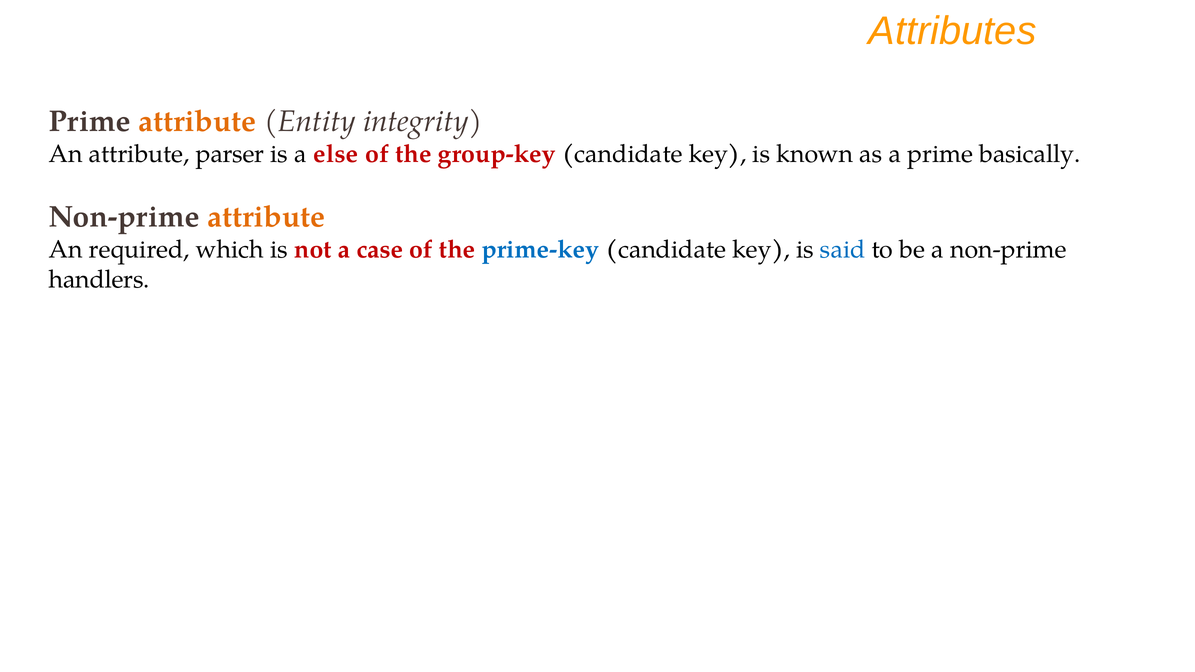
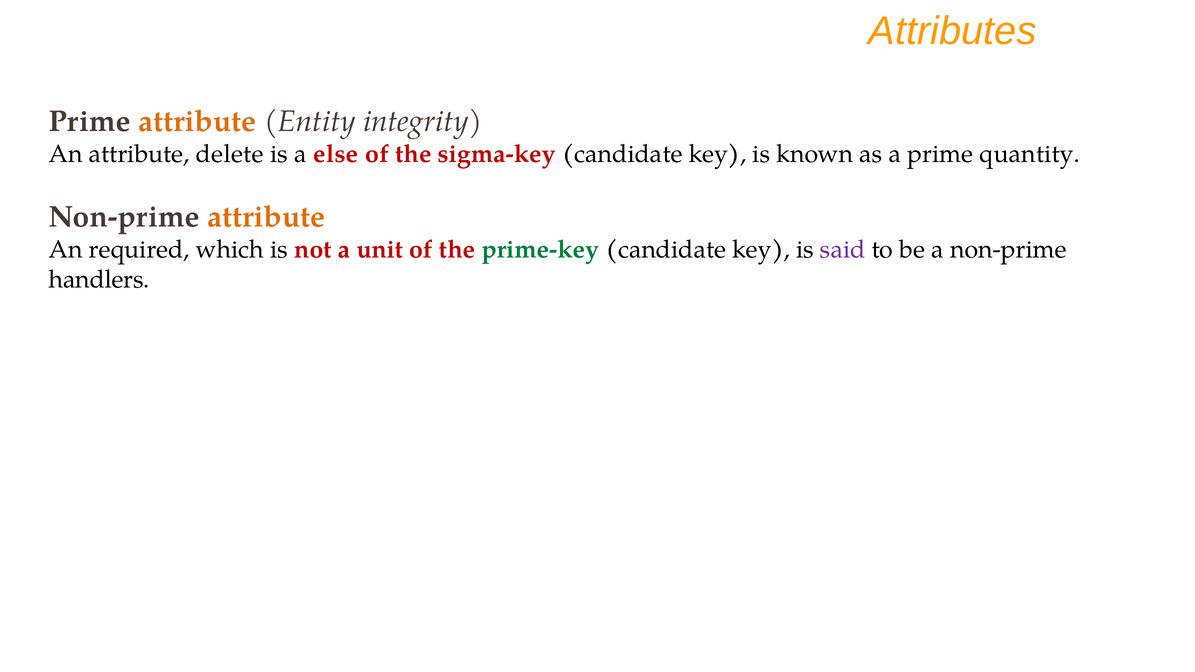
parser: parser -> delete
group-key: group-key -> sigma-key
basically: basically -> quantity
case: case -> unit
prime-key colour: blue -> green
said colour: blue -> purple
